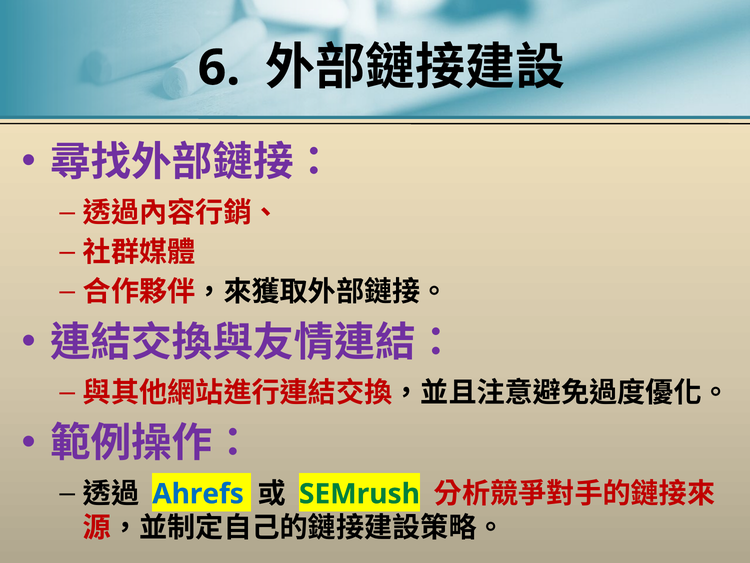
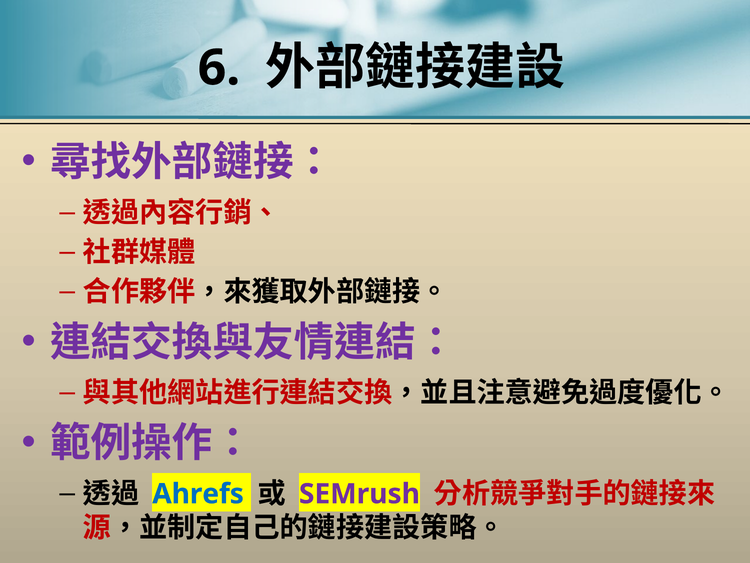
SEMrush colour: green -> purple
